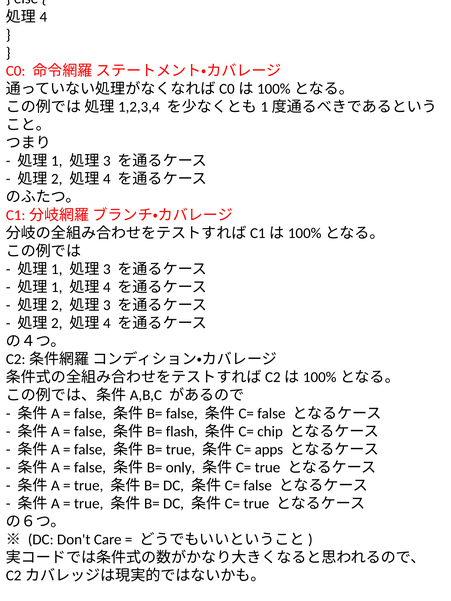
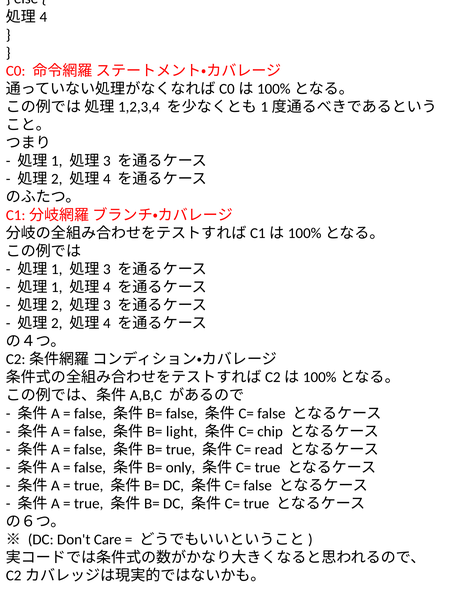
flash: flash -> light
apps: apps -> read
